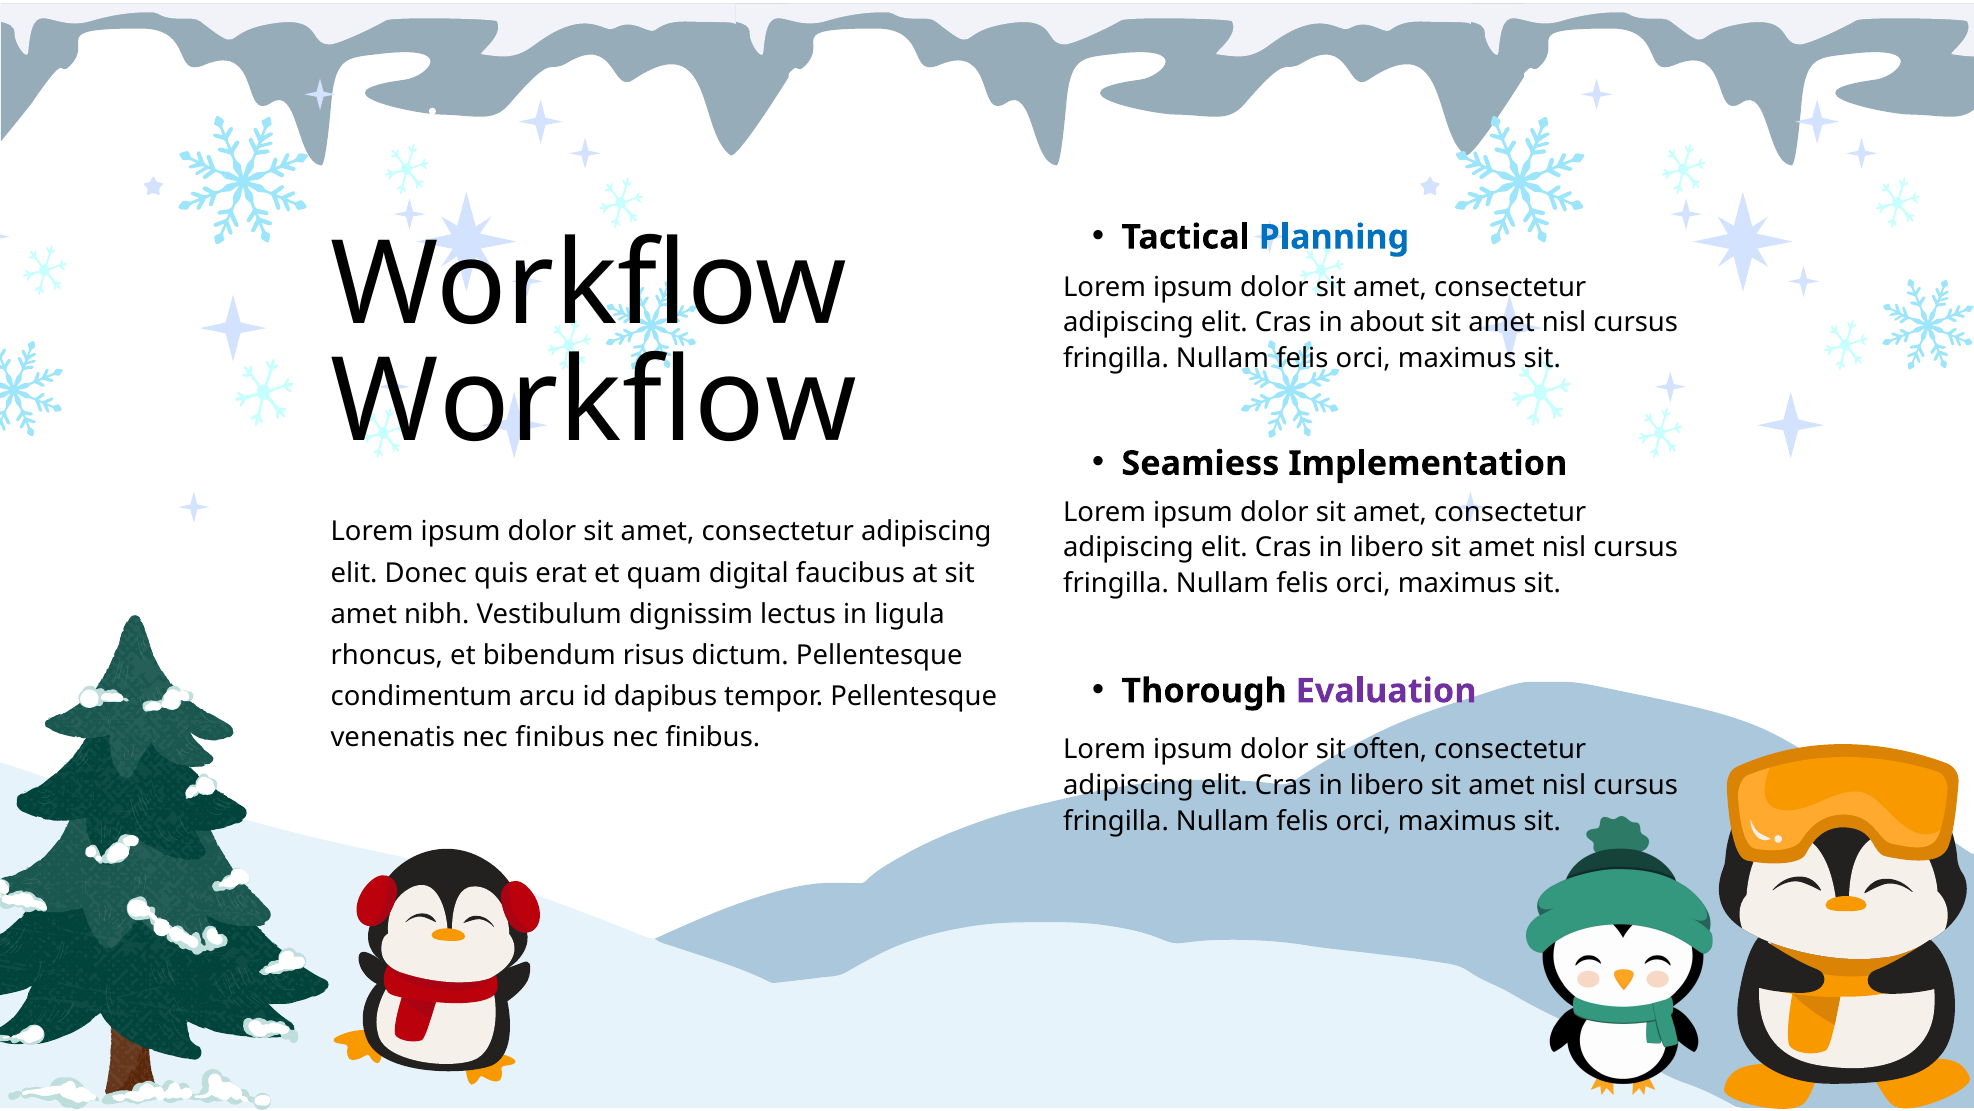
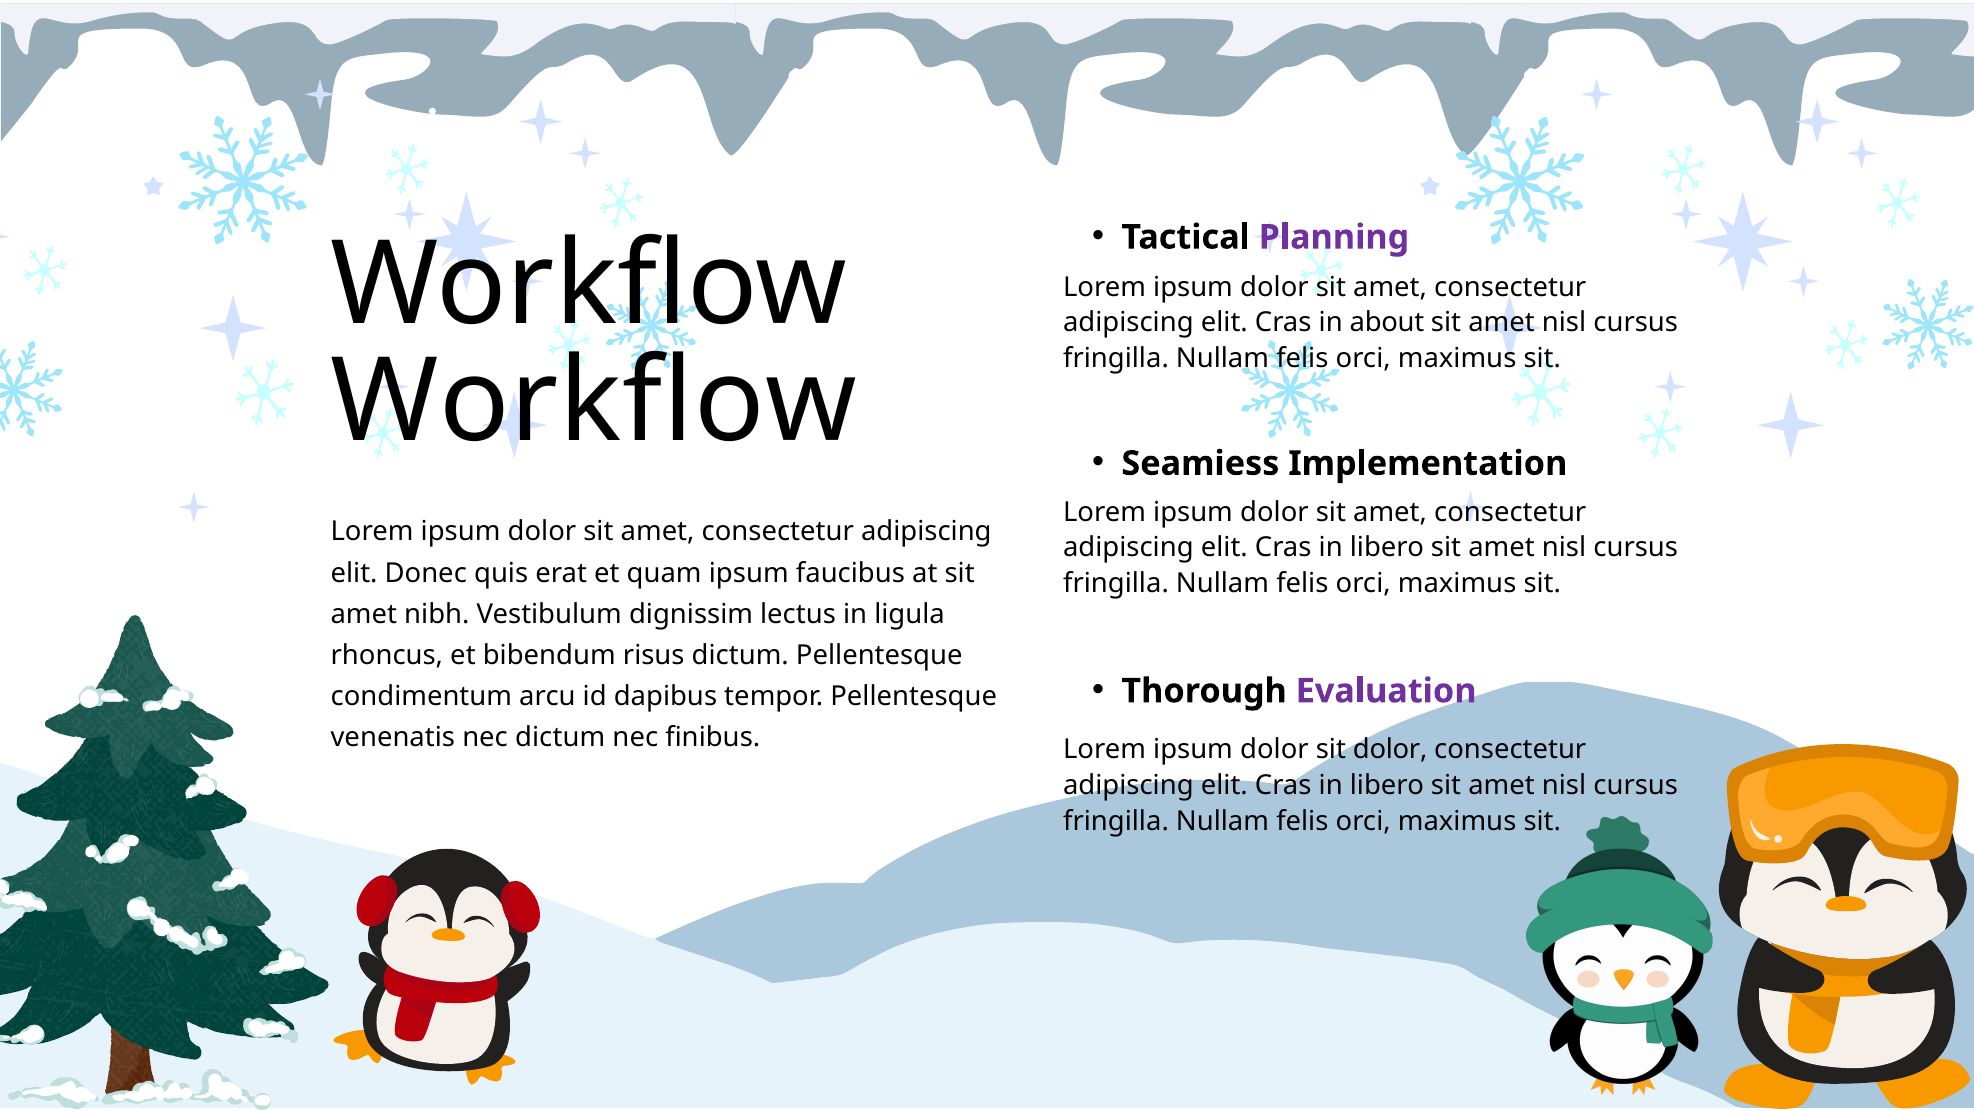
Planning colour: blue -> purple
quam digital: digital -> ipsum
venenatis nec finibus: finibus -> dictum
sit often: often -> dolor
